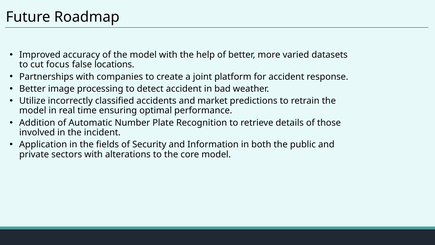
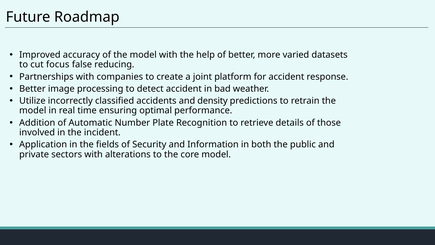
locations: locations -> reducing
market: market -> density
